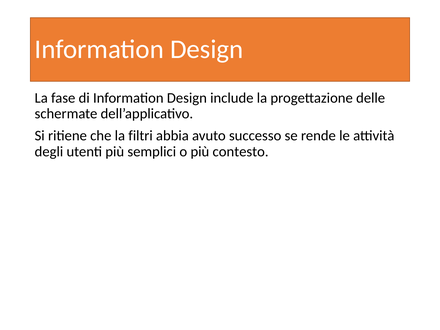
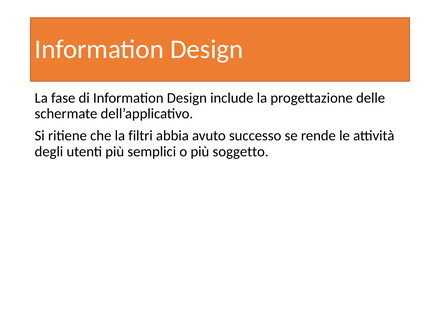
contesto: contesto -> soggetto
